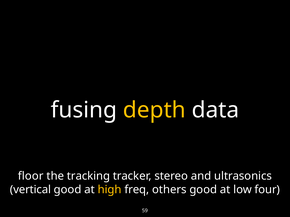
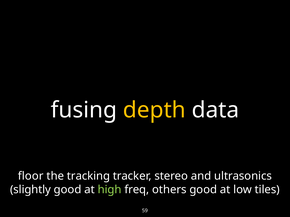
vertical: vertical -> slightly
high colour: yellow -> light green
four: four -> tiles
